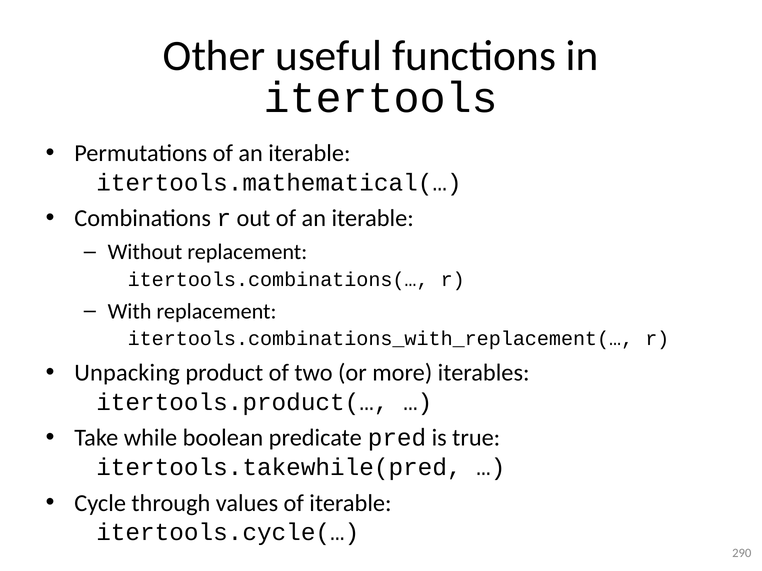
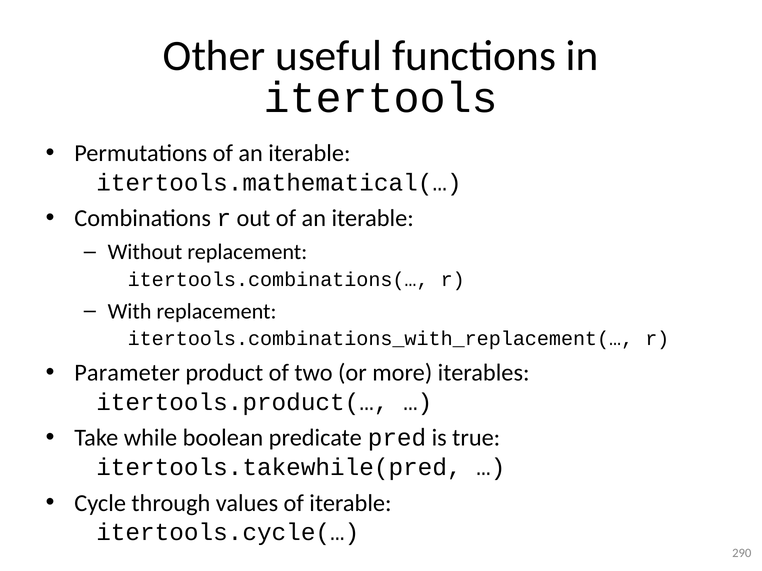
Unpacking: Unpacking -> Parameter
